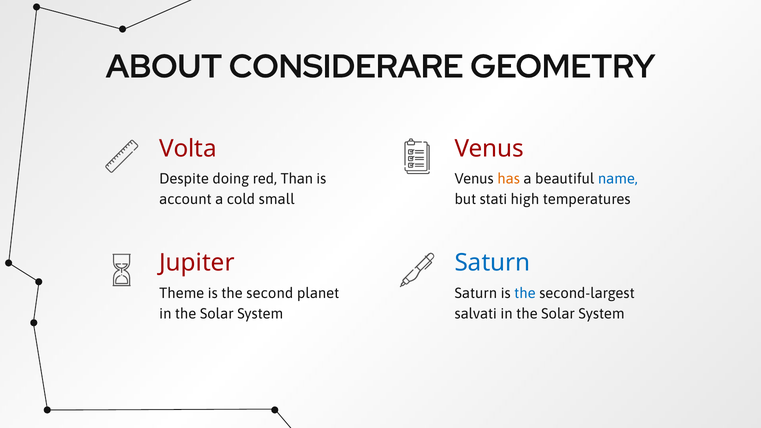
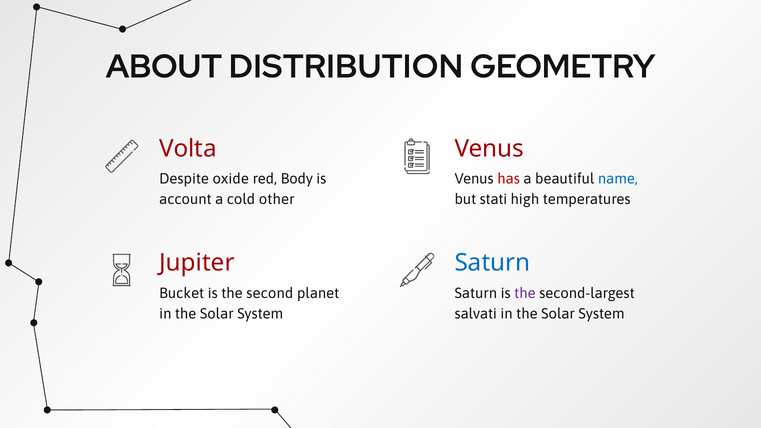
CONSIDERARE: CONSIDERARE -> DISTRIBUTION
doing: doing -> oxide
Than: Than -> Body
has colour: orange -> red
small: small -> other
Theme: Theme -> Bucket
the at (525, 293) colour: blue -> purple
